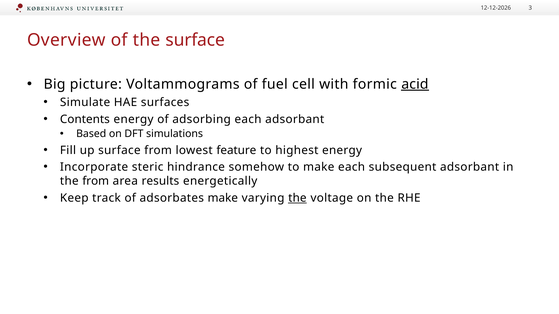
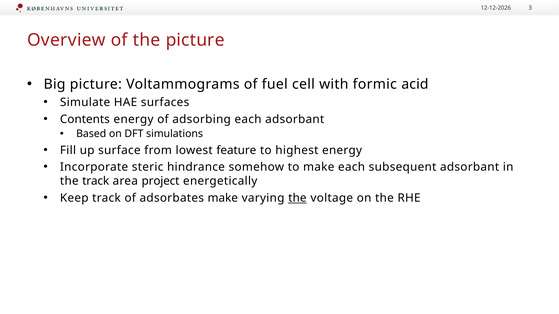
the surface: surface -> picture
acid underline: present -> none
the from: from -> track
results: results -> project
